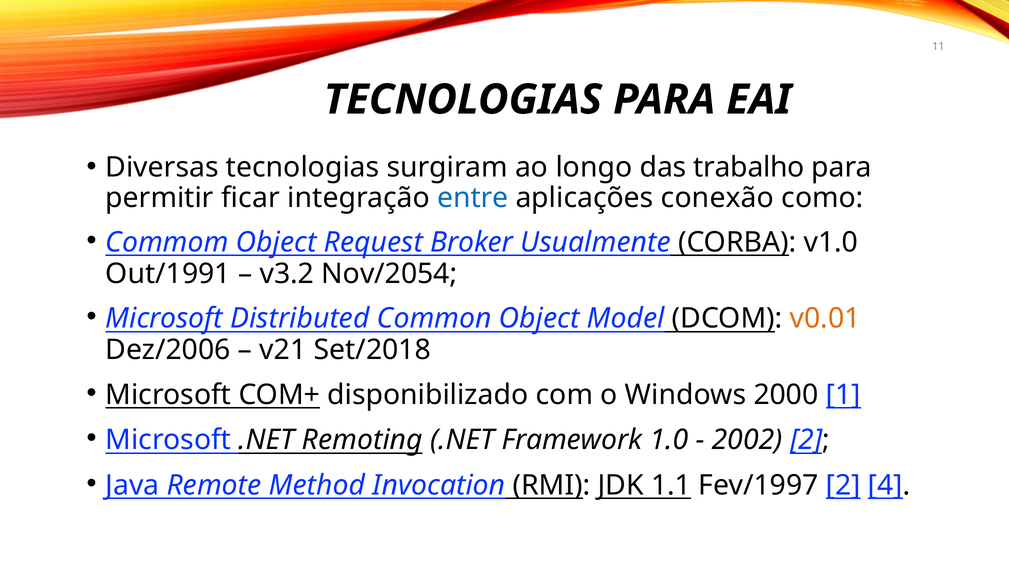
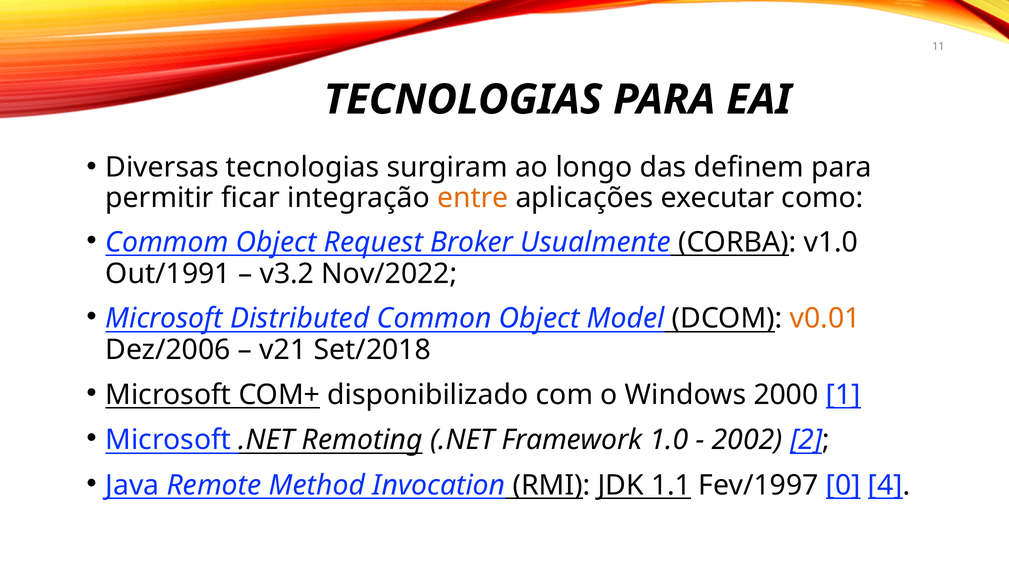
trabalho: trabalho -> definem
entre colour: blue -> orange
conexão: conexão -> executar
Nov/2054: Nov/2054 -> Nov/2022
Fev/1997 2: 2 -> 0
